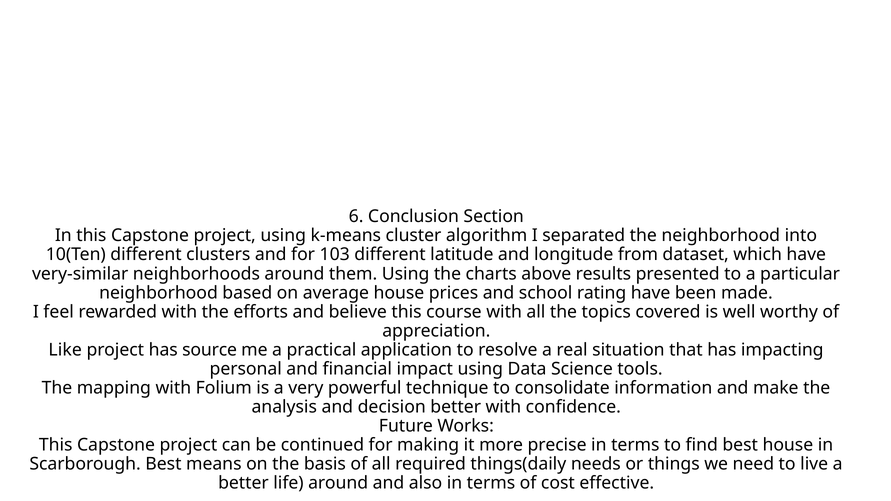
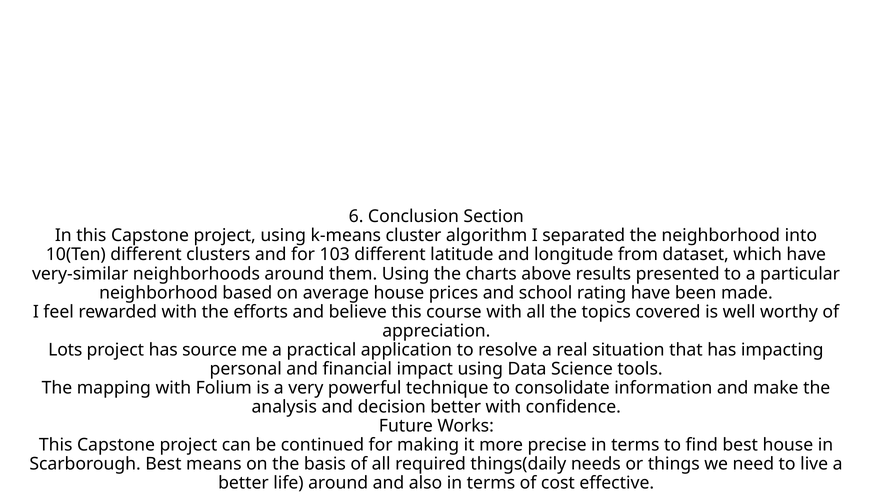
Like: Like -> Lots
